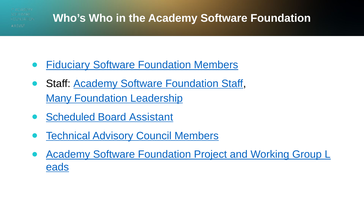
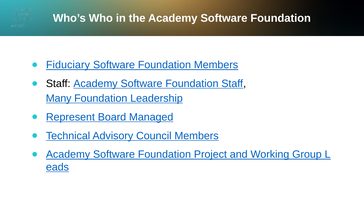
Scheduled: Scheduled -> Represent
Assistant: Assistant -> Managed
